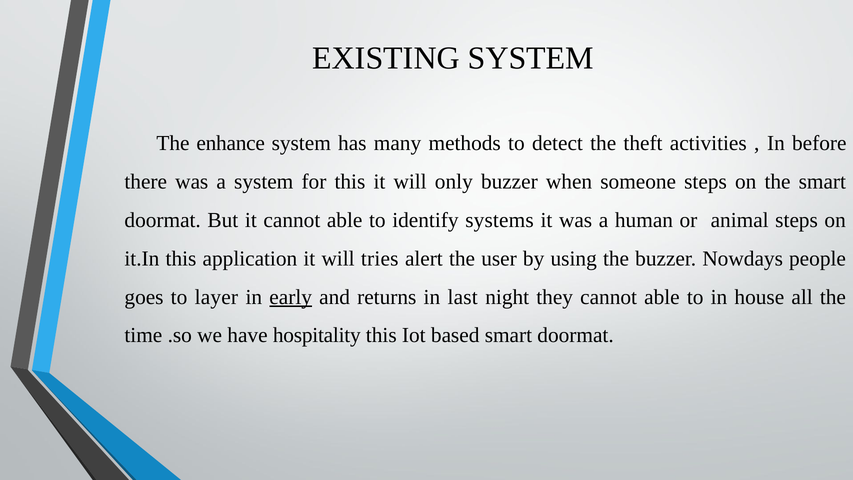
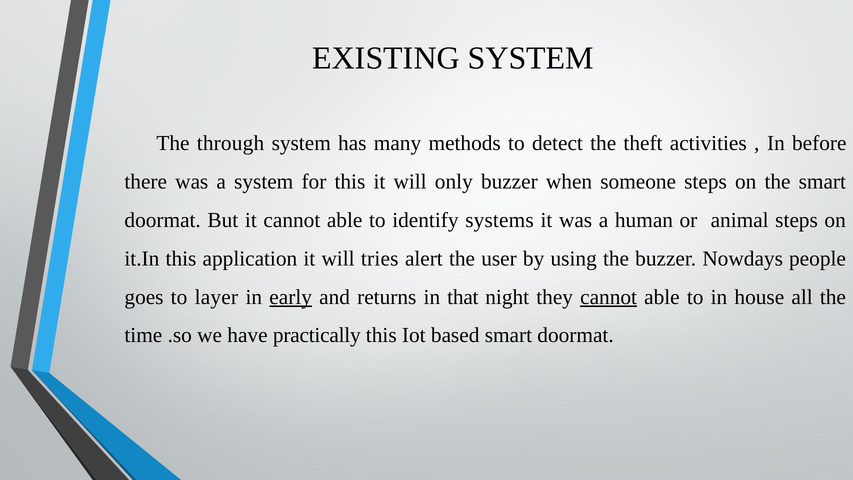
enhance: enhance -> through
last: last -> that
cannot at (609, 297) underline: none -> present
hospitality: hospitality -> practically
